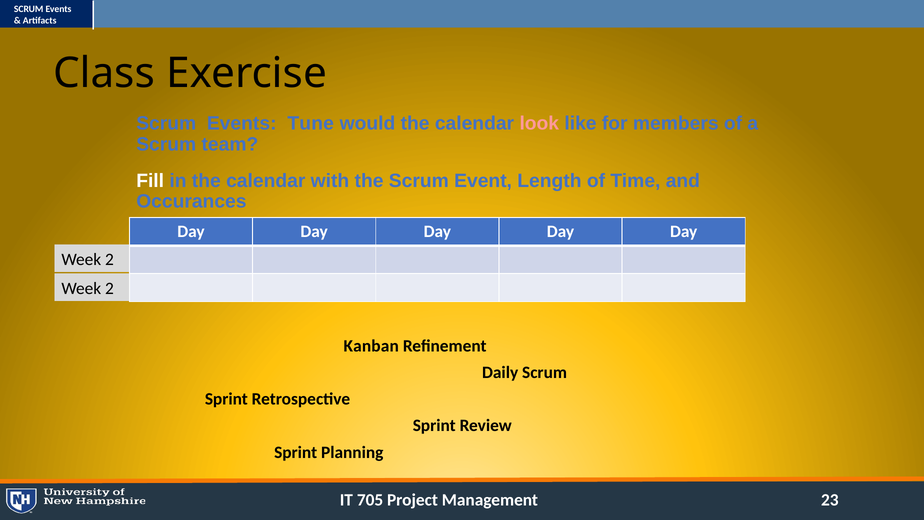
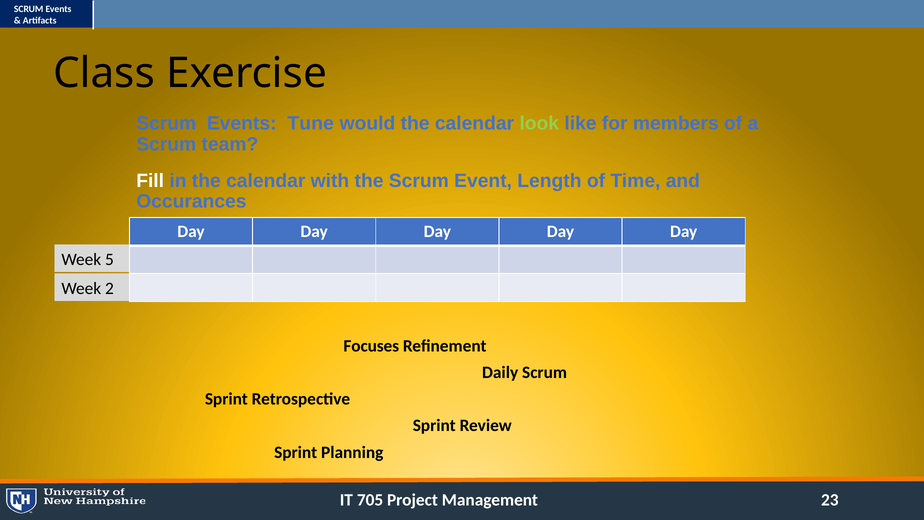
look colour: pink -> light green
2 at (109, 259): 2 -> 5
Kanban: Kanban -> Focuses
